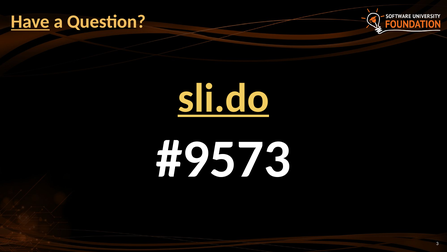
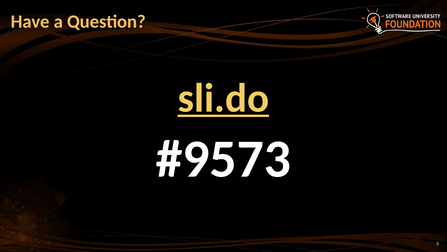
Have underline: present -> none
